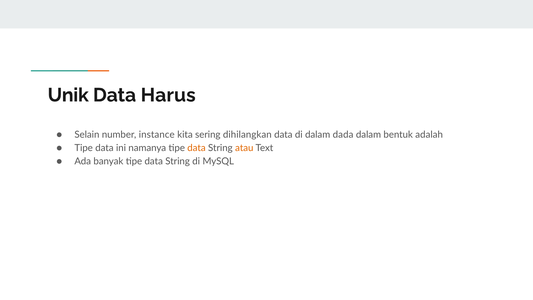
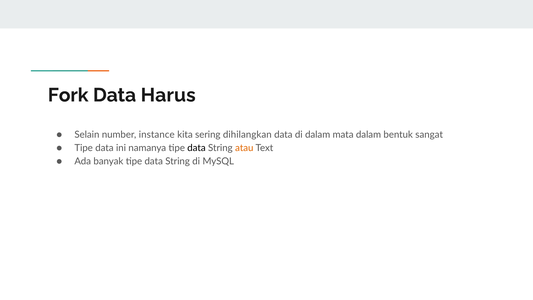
Unik: Unik -> Fork
dada: dada -> mata
adalah: adalah -> sangat
data at (196, 148) colour: orange -> black
